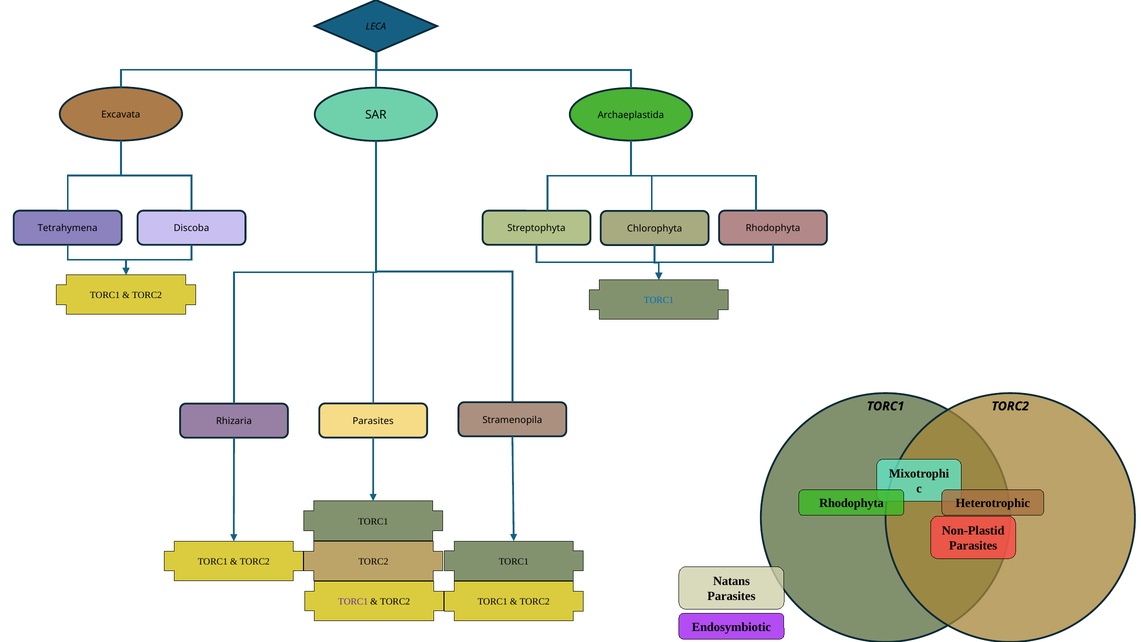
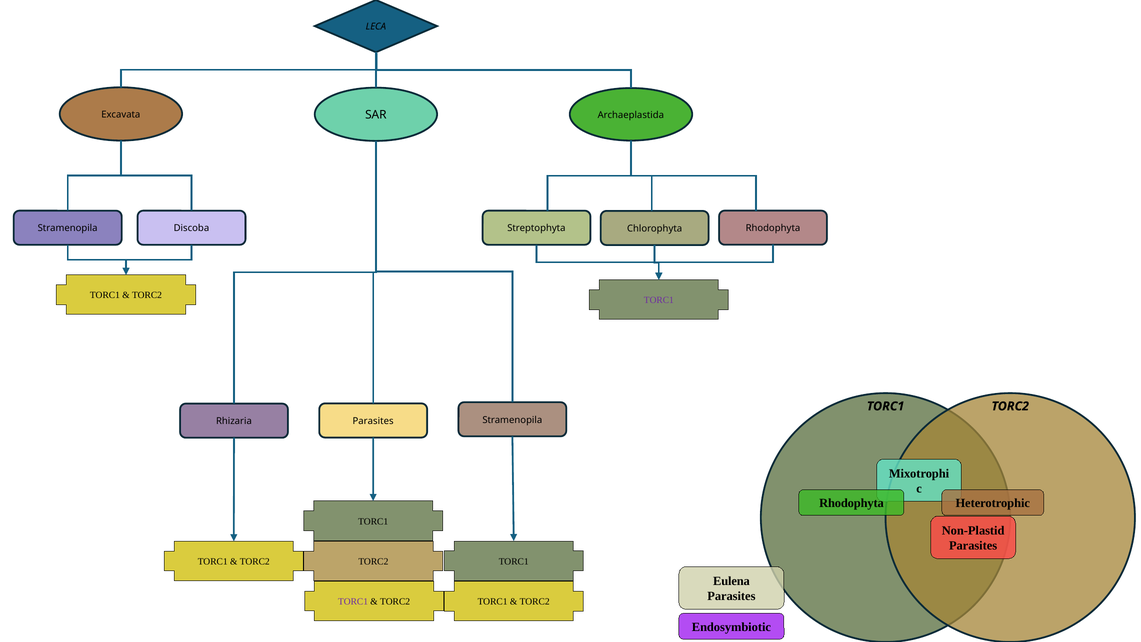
Tetrahymena at (68, 228): Tetrahymena -> Stramenopila
TORC1 at (659, 300) colour: blue -> purple
Natans: Natans -> Eulena
